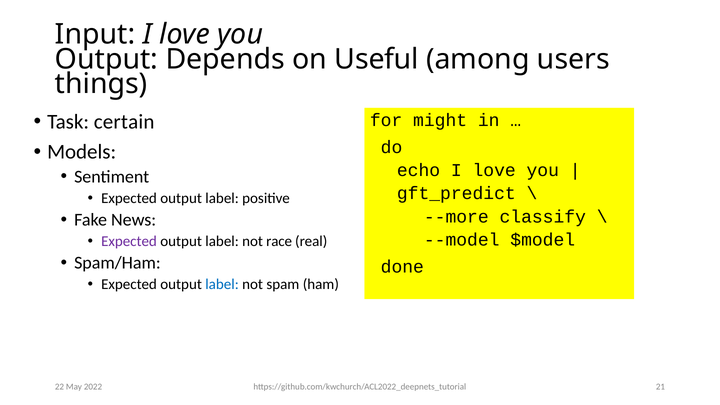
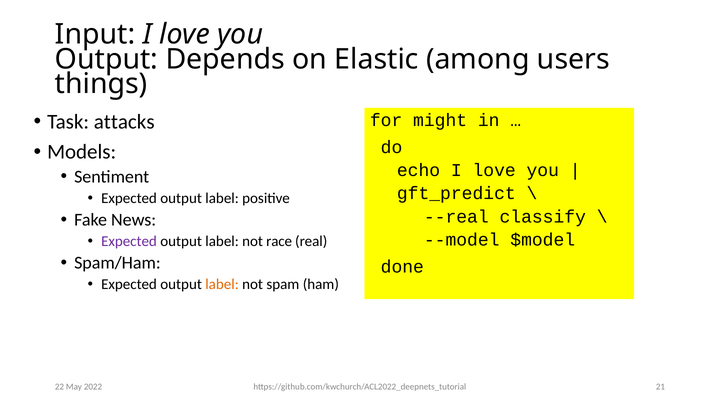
Useful: Useful -> Elastic
certain: certain -> attacks
--more: --more -> --real
label at (222, 285) colour: blue -> orange
